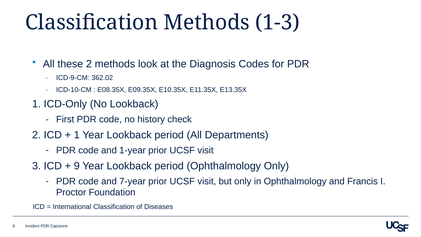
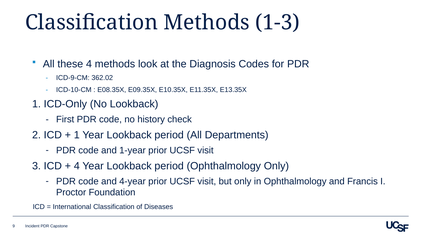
these 2: 2 -> 4
9 at (77, 166): 9 -> 4
7-year: 7-year -> 4-year
